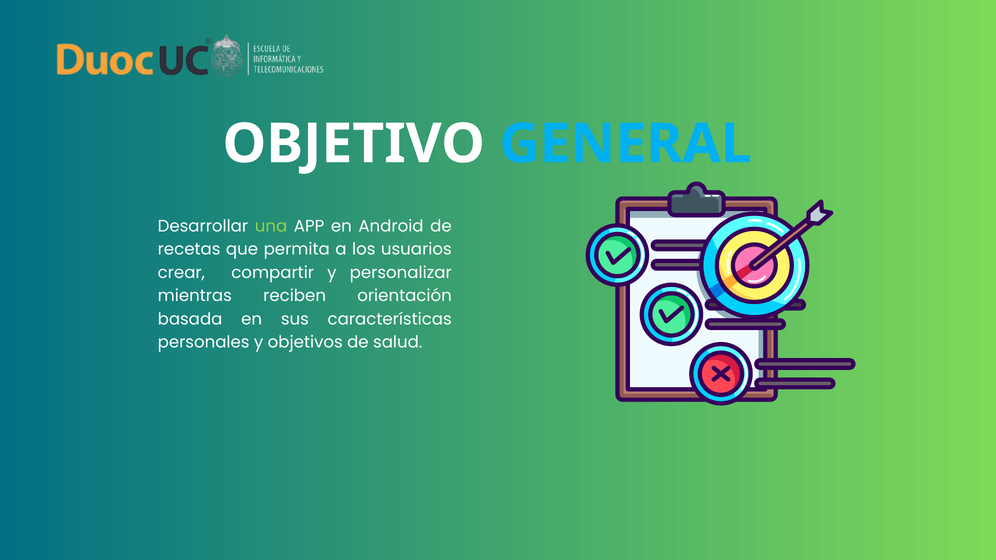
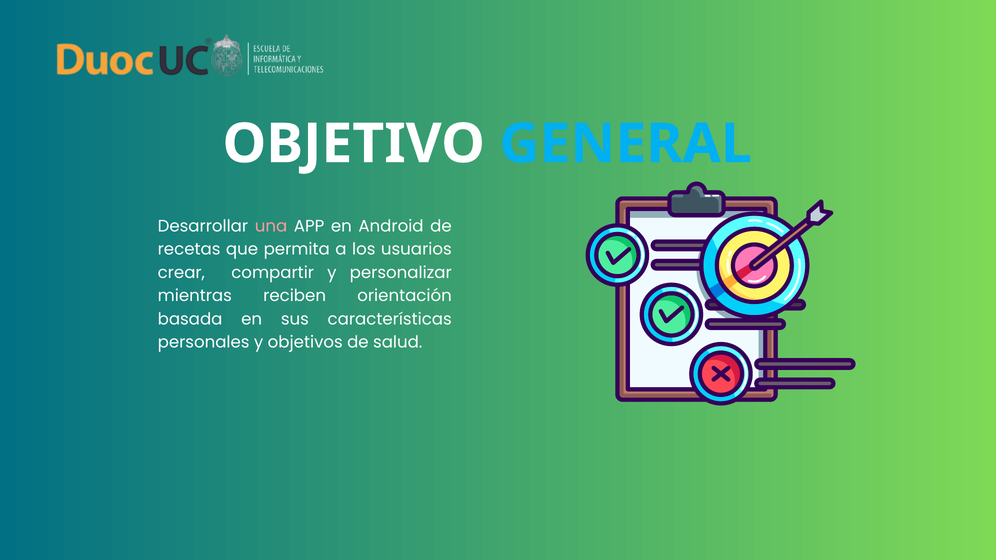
una colour: light green -> pink
